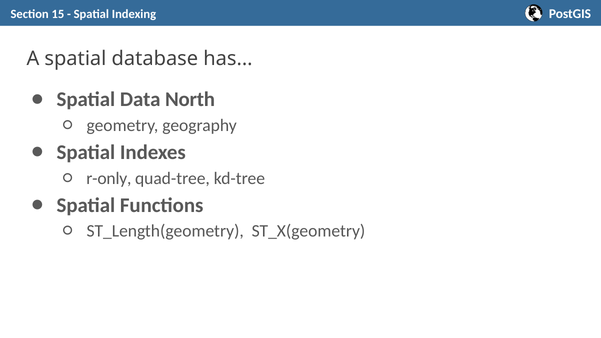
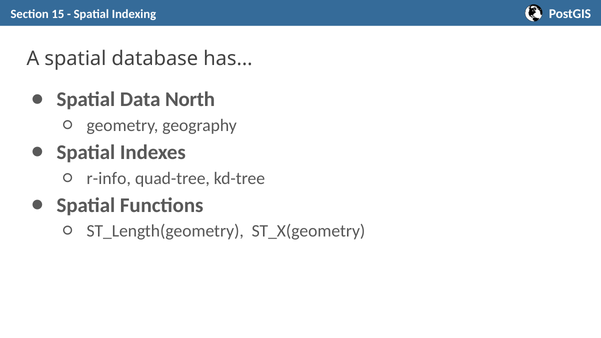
r-only: r-only -> r-info
